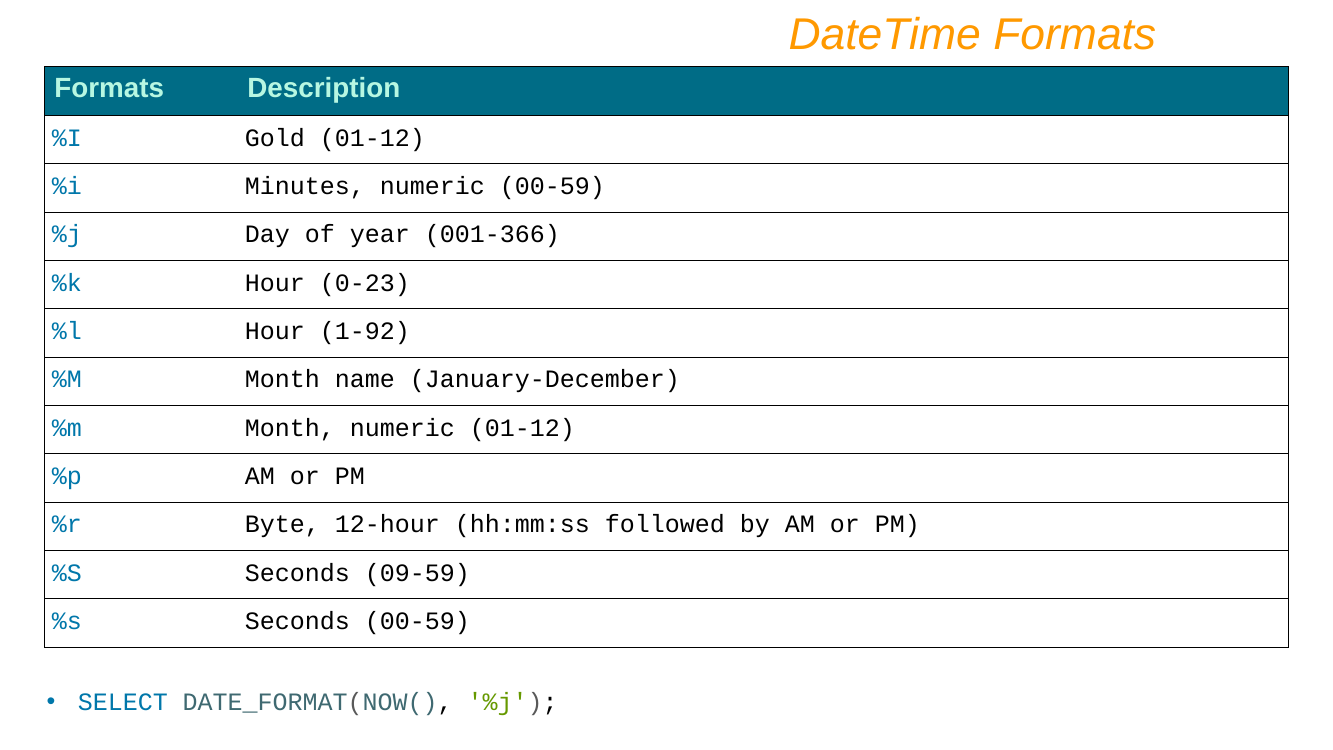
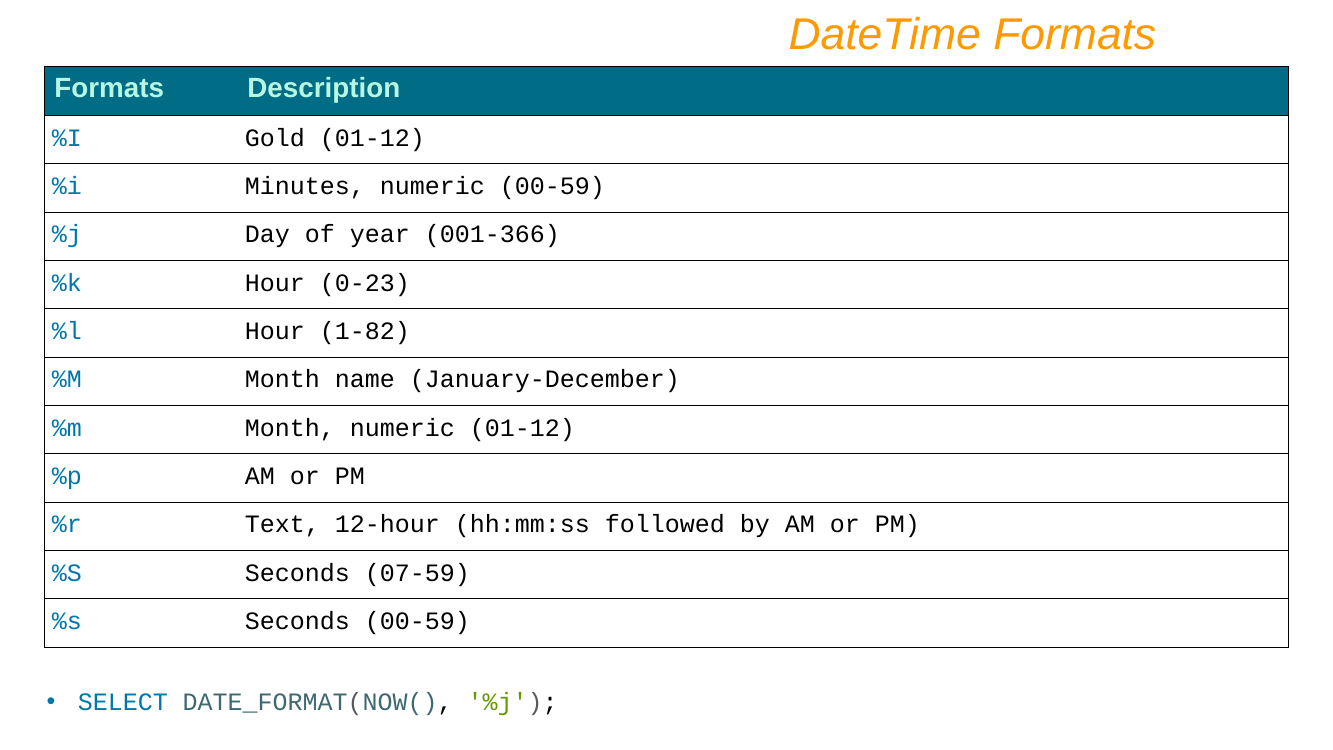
1-92: 1-92 -> 1-82
Byte: Byte -> Text
09-59: 09-59 -> 07-59
